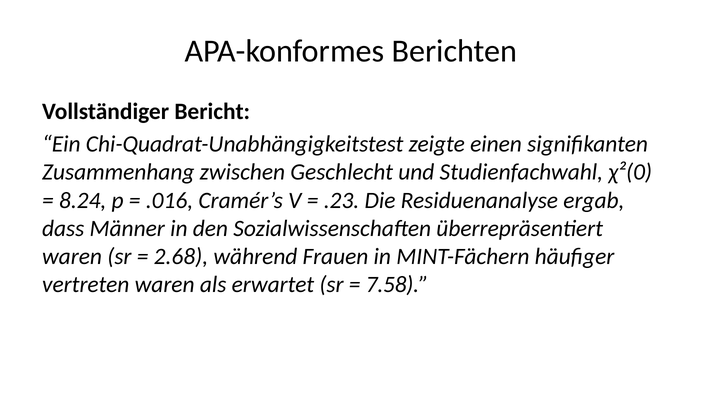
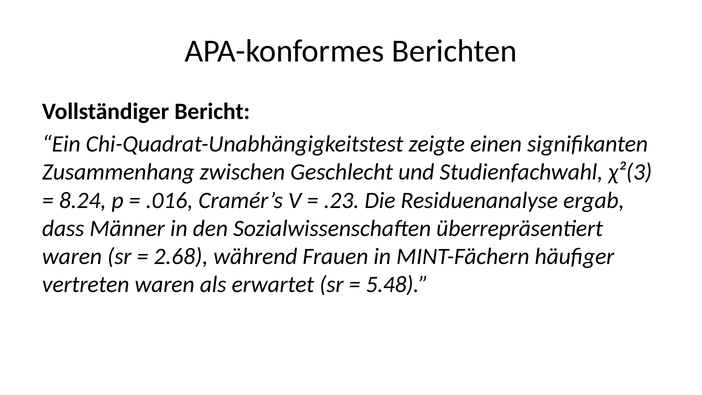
χ²(0: χ²(0 -> χ²(3
7.58: 7.58 -> 5.48
